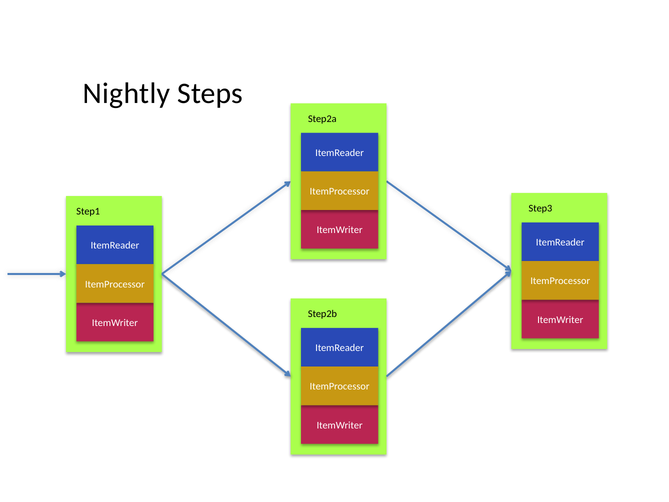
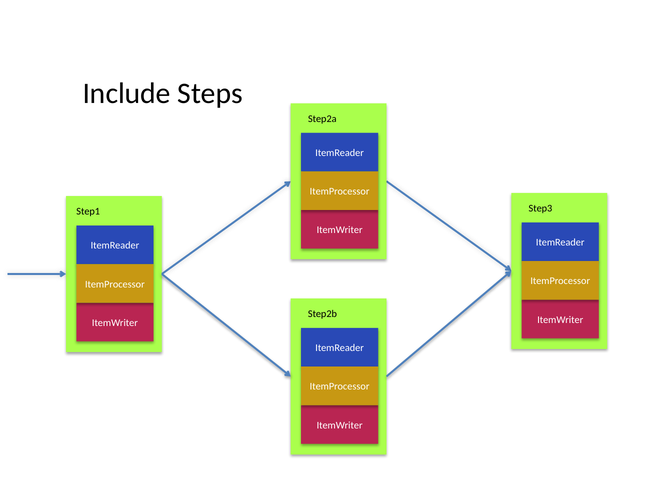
Nightly: Nightly -> Include
